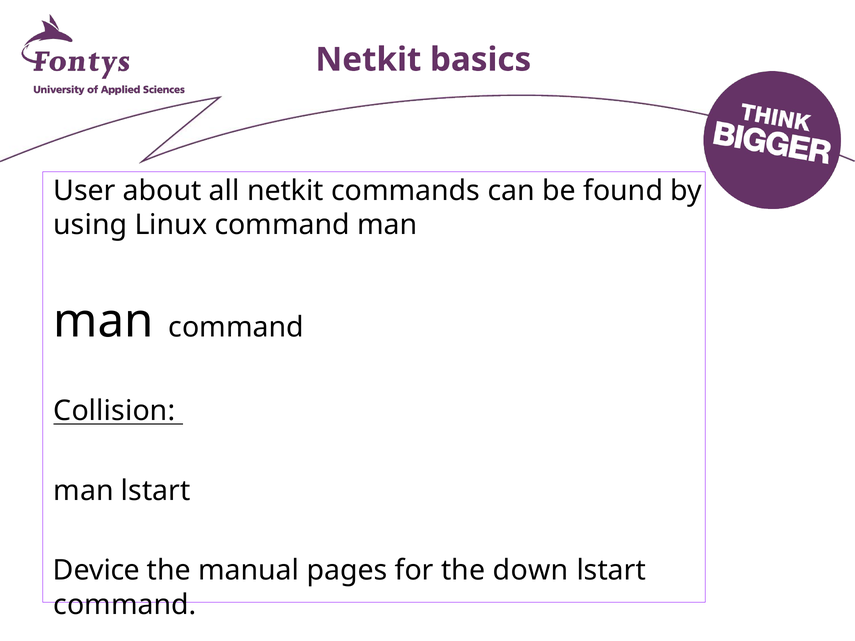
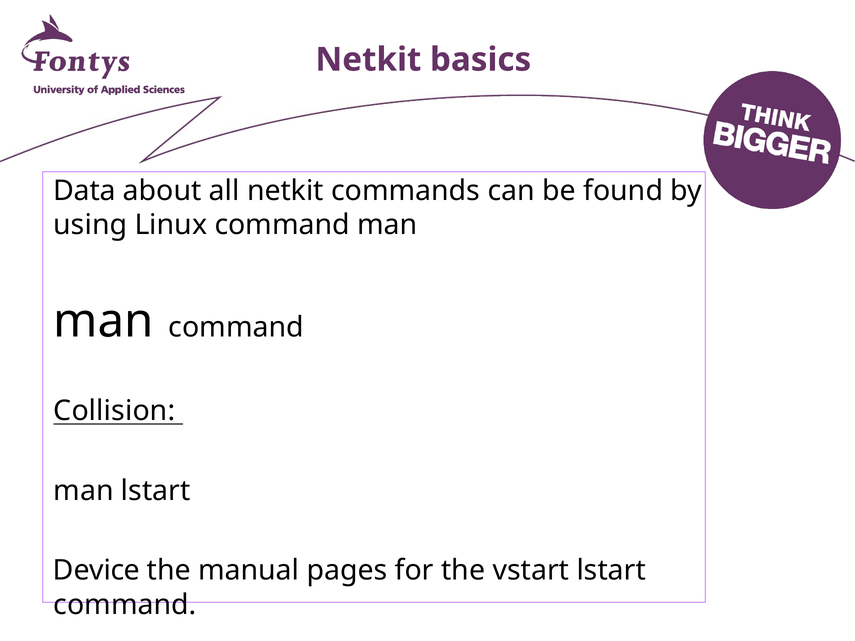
User: User -> Data
down: down -> vstart
